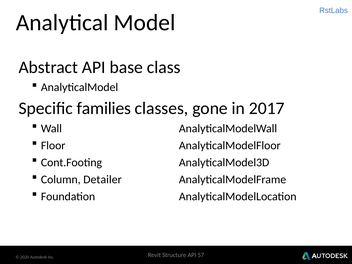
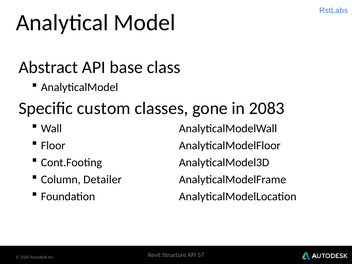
families: families -> custom
2017: 2017 -> 2083
